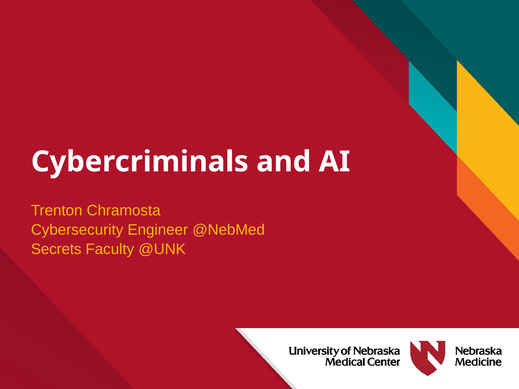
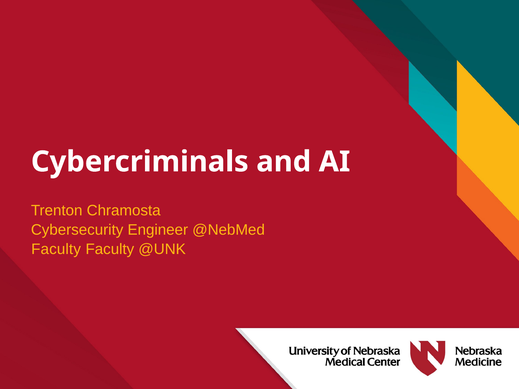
Secrets at (56, 249): Secrets -> Faculty
